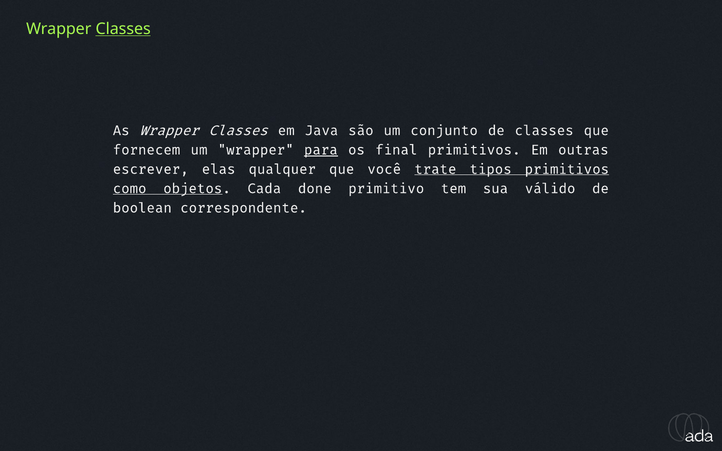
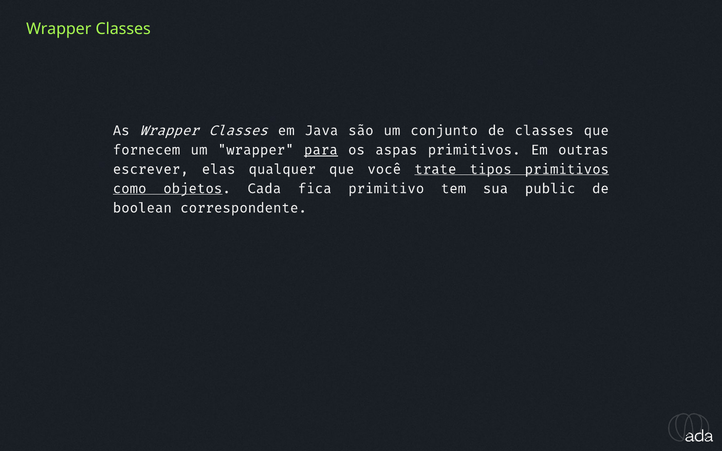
Classes at (123, 29) underline: present -> none
final: final -> aspas
done: done -> fica
válido: válido -> public
